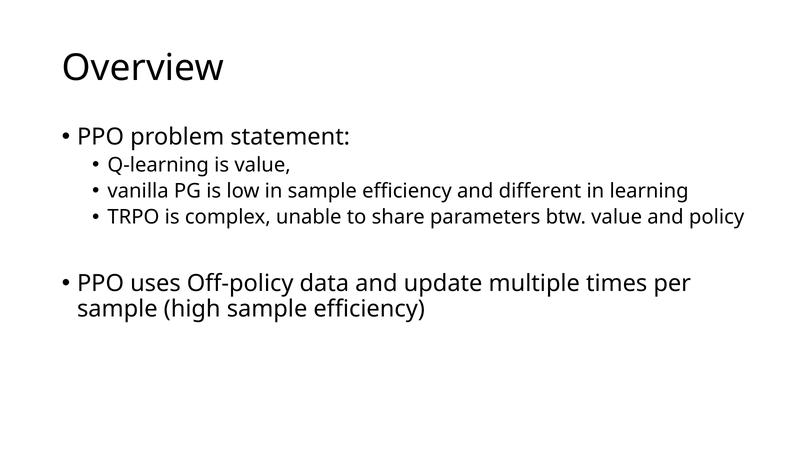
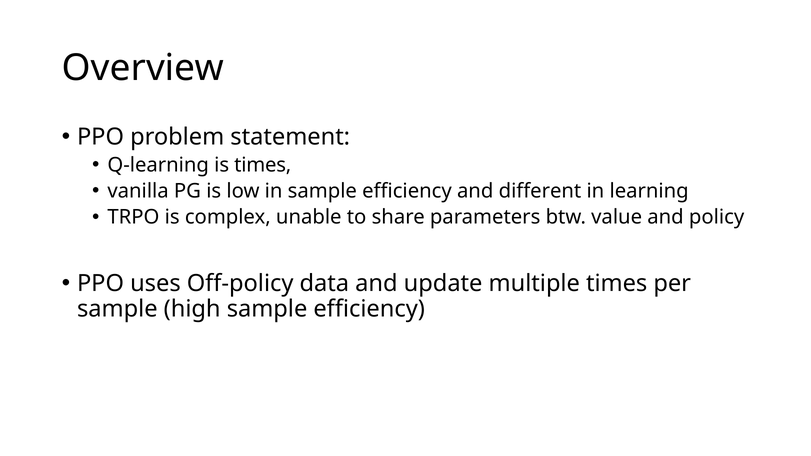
is value: value -> times
